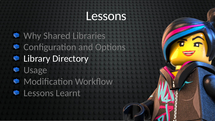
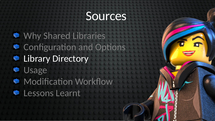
Lessons at (106, 16): Lessons -> Sources
